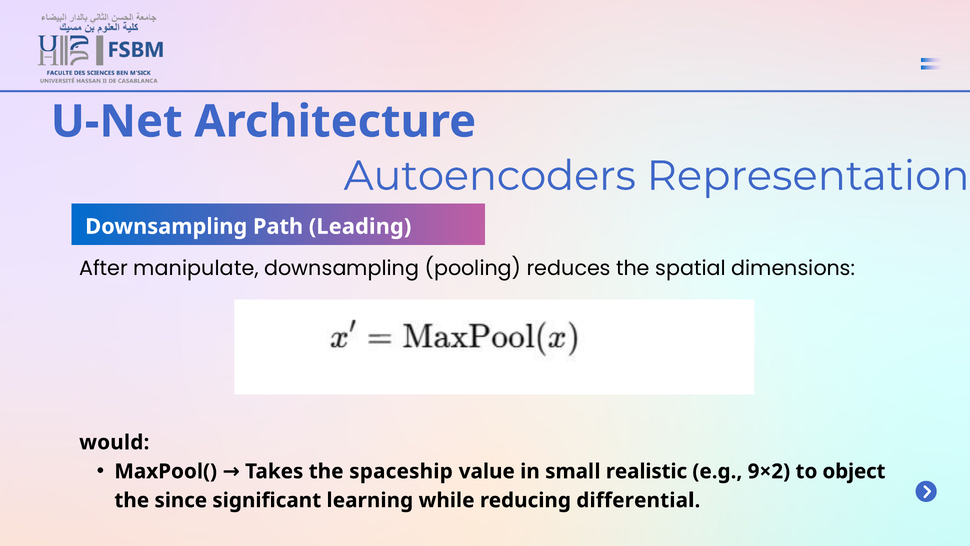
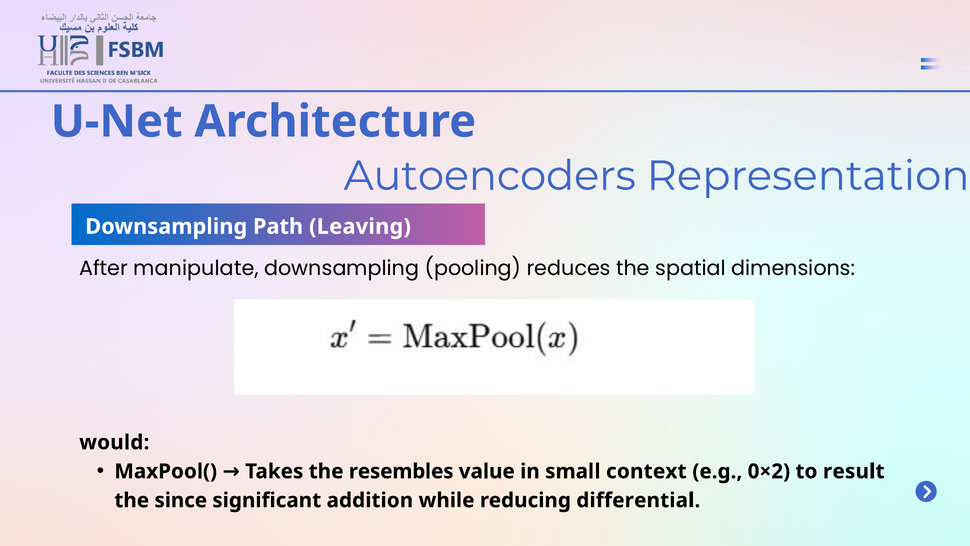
Leading: Leading -> Leaving
spaceship: spaceship -> resembles
realistic: realistic -> context
9×2: 9×2 -> 0×2
object: object -> result
learning: learning -> addition
